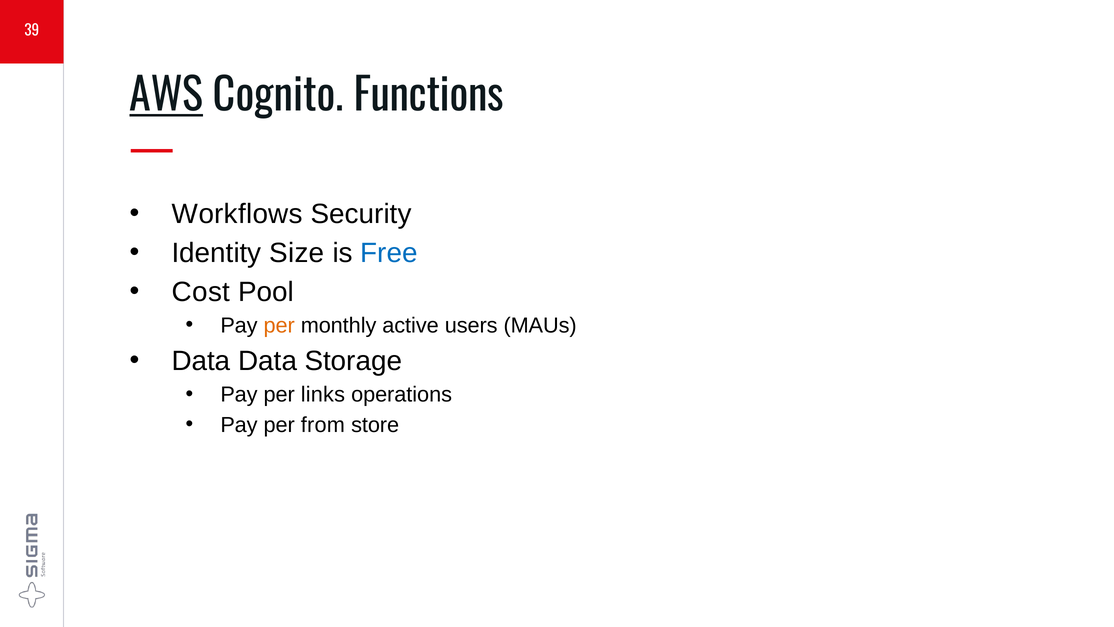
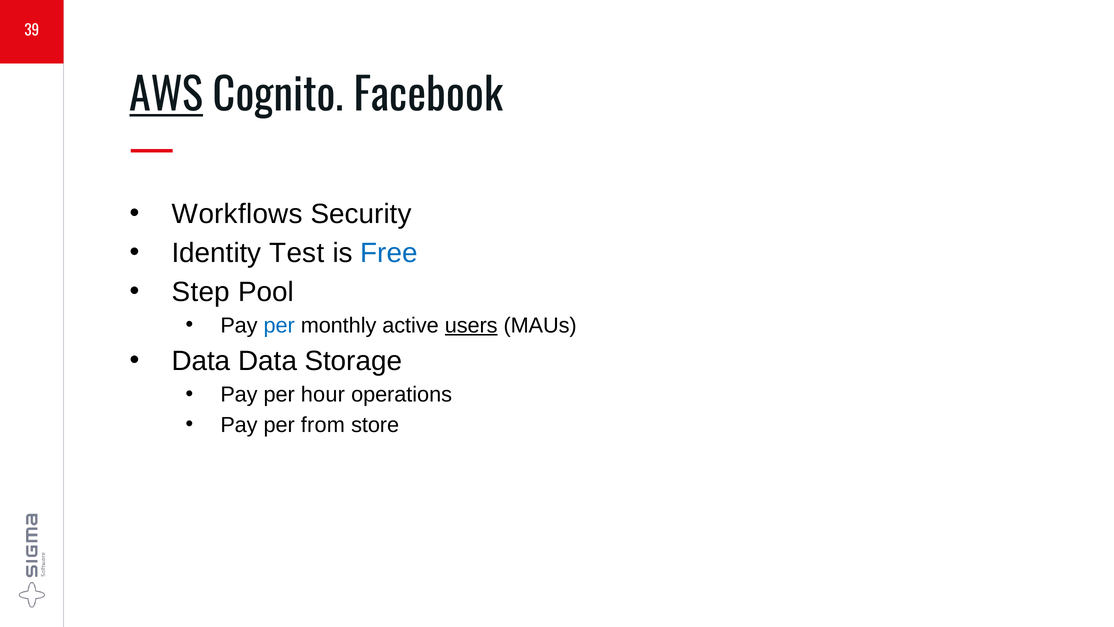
Functions: Functions -> Facebook
Size: Size -> Test
Cost: Cost -> Step
per at (279, 325) colour: orange -> blue
users underline: none -> present
links: links -> hour
